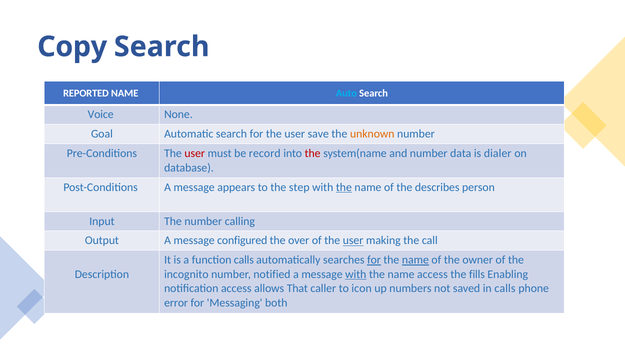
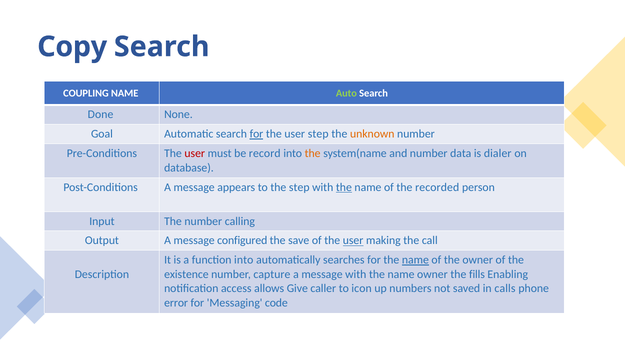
REPORTED: REPORTED -> COUPLING
Auto colour: light blue -> light green
Voice: Voice -> Done
for at (257, 134) underline: none -> present
user save: save -> step
the at (313, 153) colour: red -> orange
describes: describes -> recorded
over: over -> save
function calls: calls -> into
for at (374, 260) underline: present -> none
incognito: incognito -> existence
notified: notified -> capture
with at (356, 274) underline: present -> none
name access: access -> owner
That: That -> Give
both: both -> code
